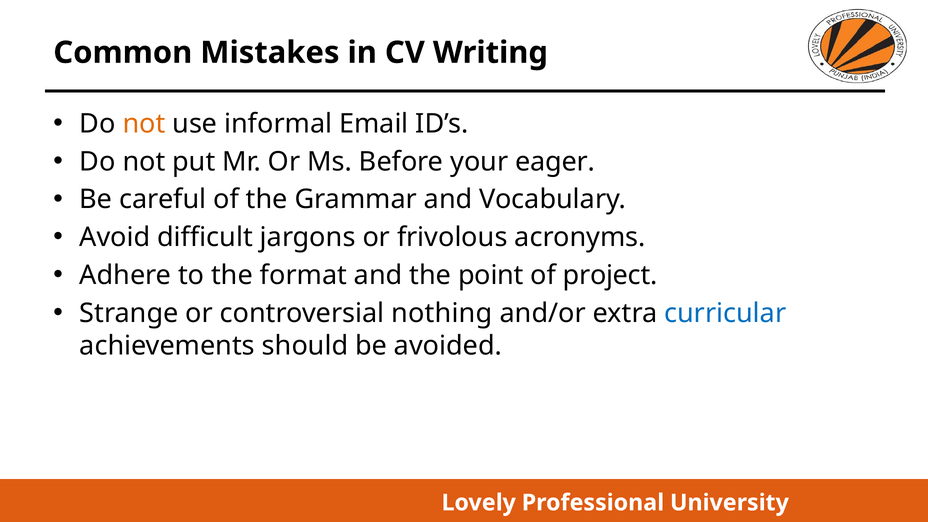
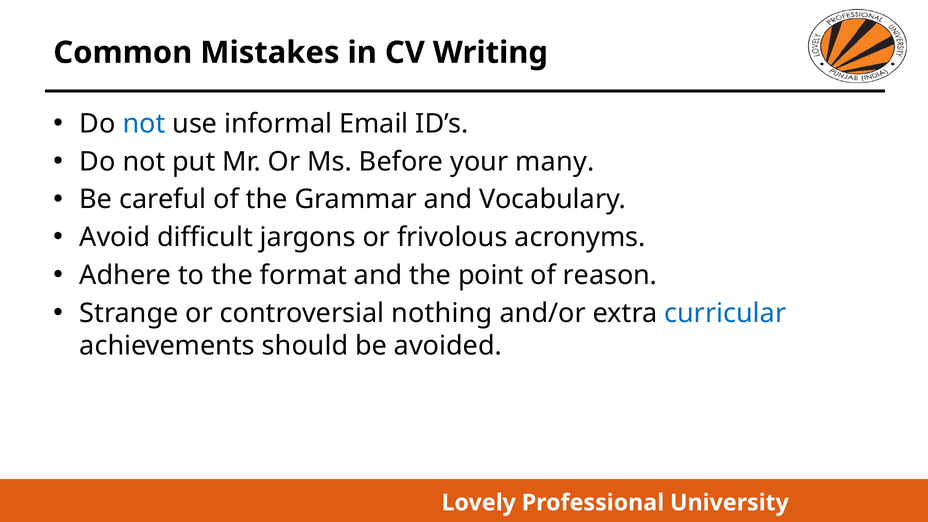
not at (144, 124) colour: orange -> blue
eager: eager -> many
project: project -> reason
